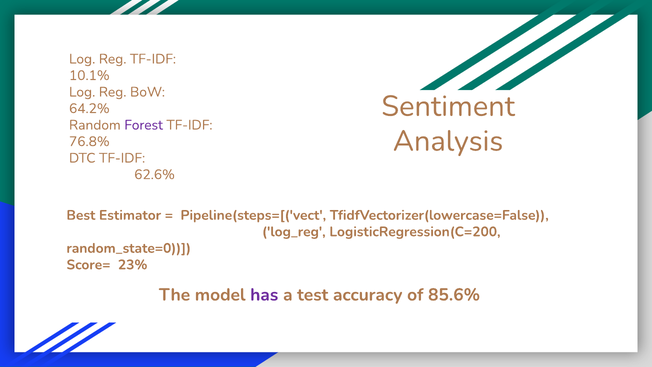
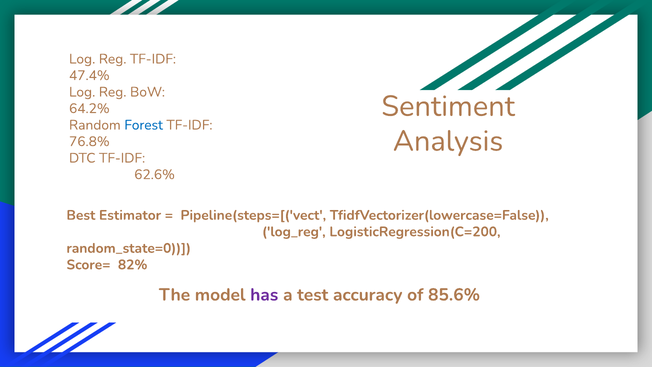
10.1%: 10.1% -> 47.4%
Forest colour: purple -> blue
23%: 23% -> 82%
